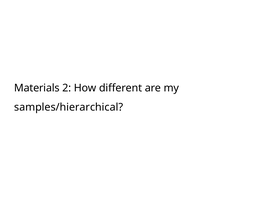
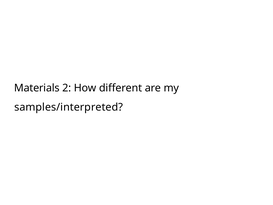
samples/hierarchical: samples/hierarchical -> samples/interpreted
